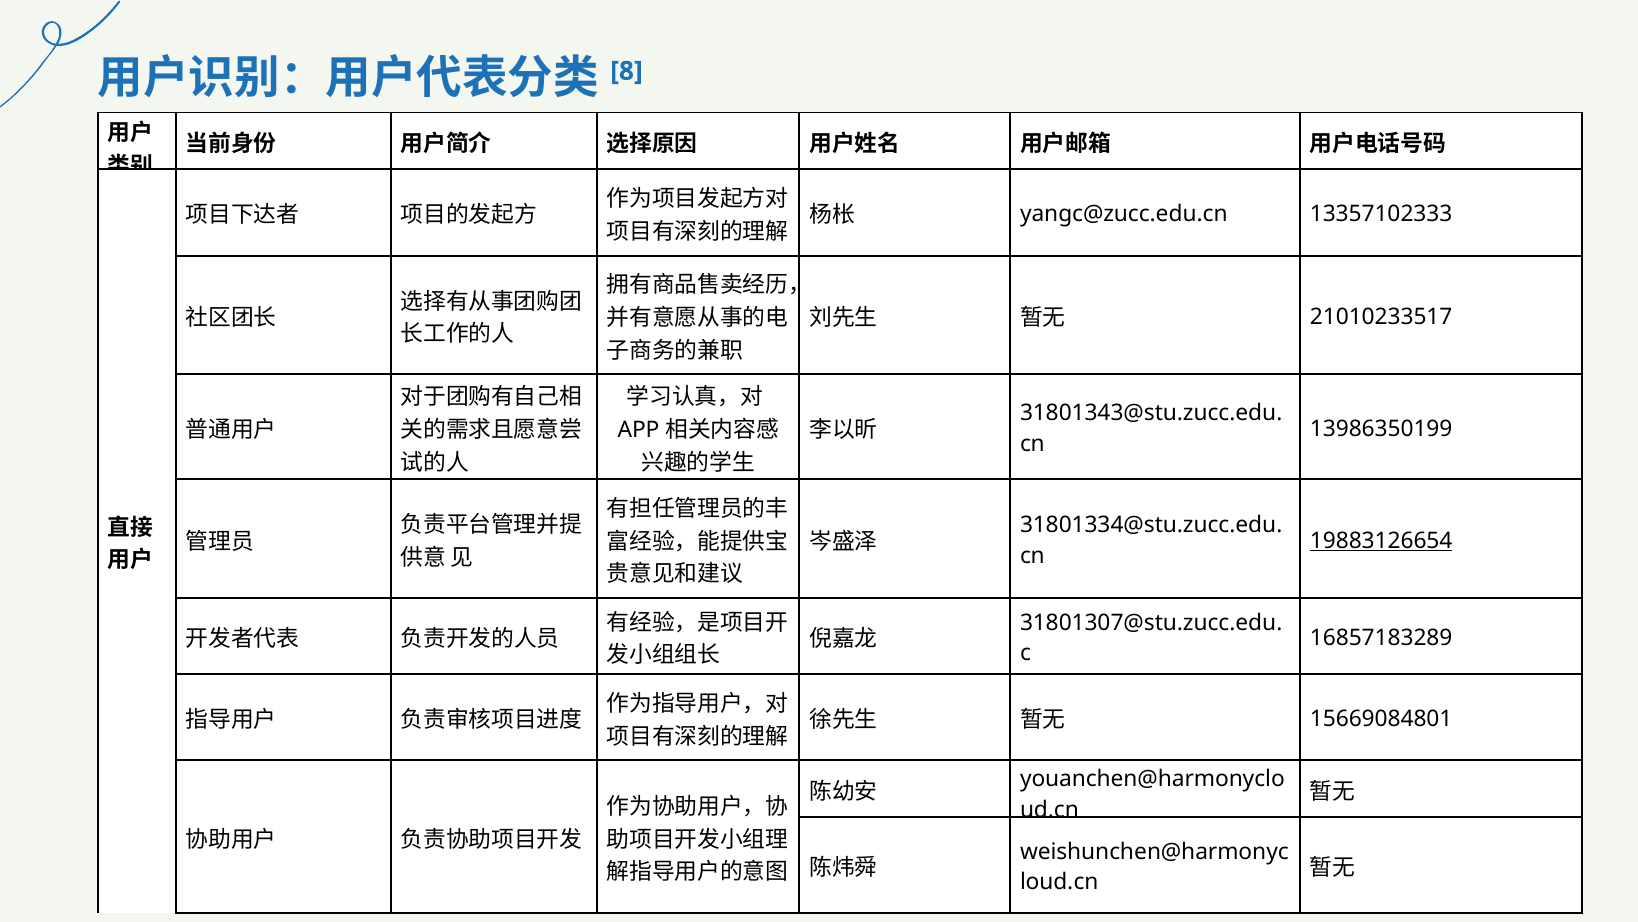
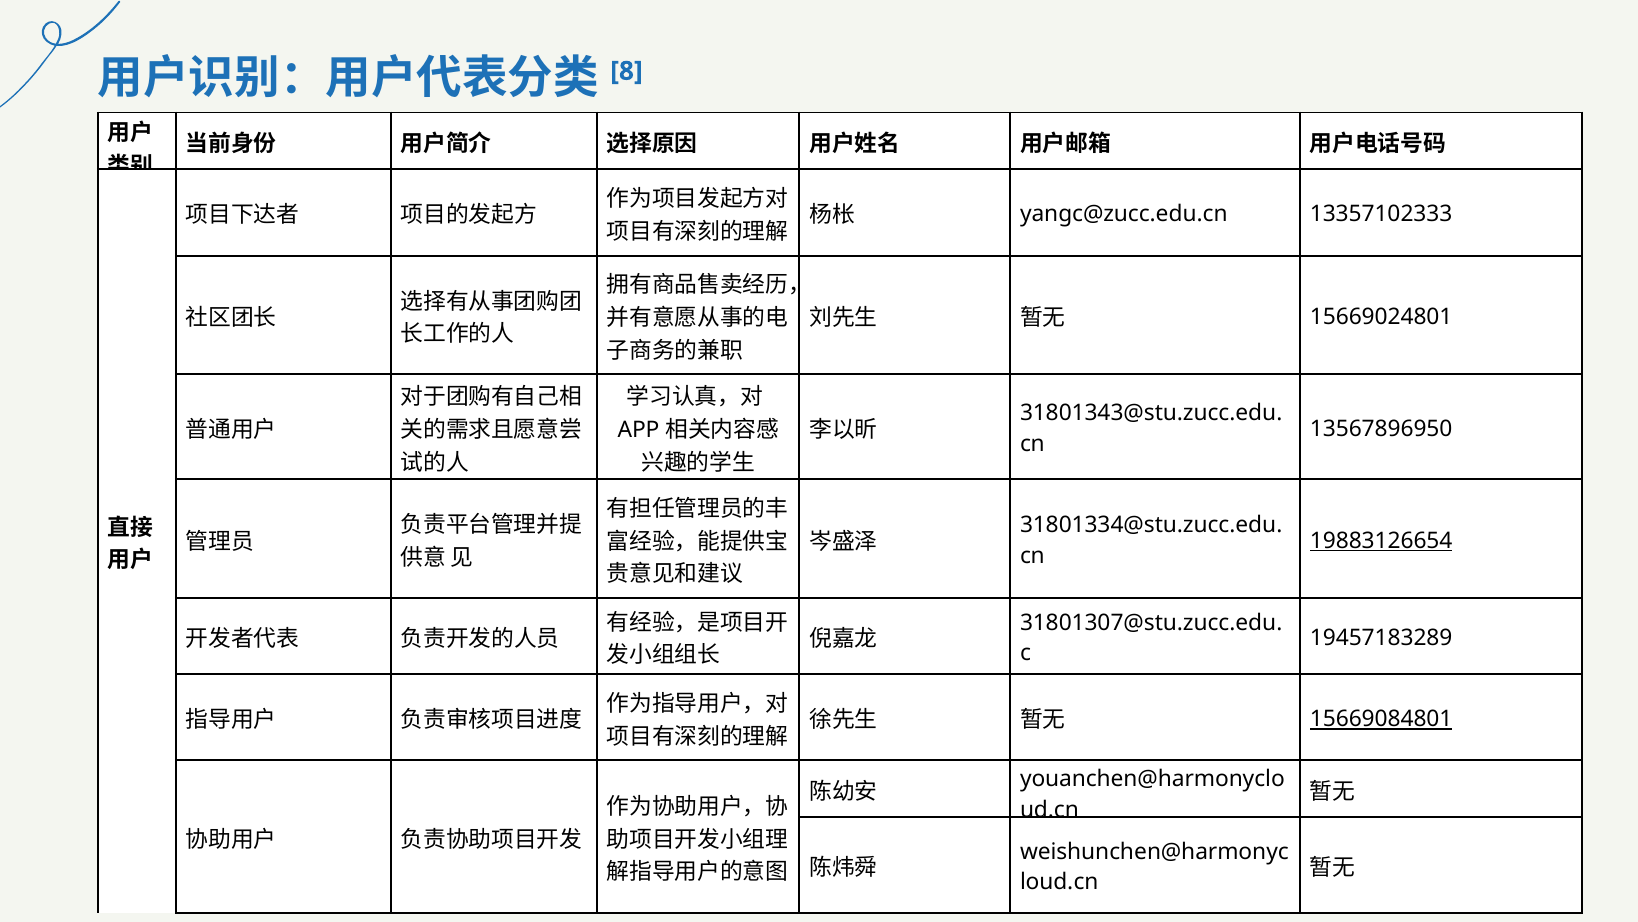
21010233517: 21010233517 -> 15669024801
13986350199: 13986350199 -> 13567896950
16857183289: 16857183289 -> 19457183289
15669084801 underline: none -> present
